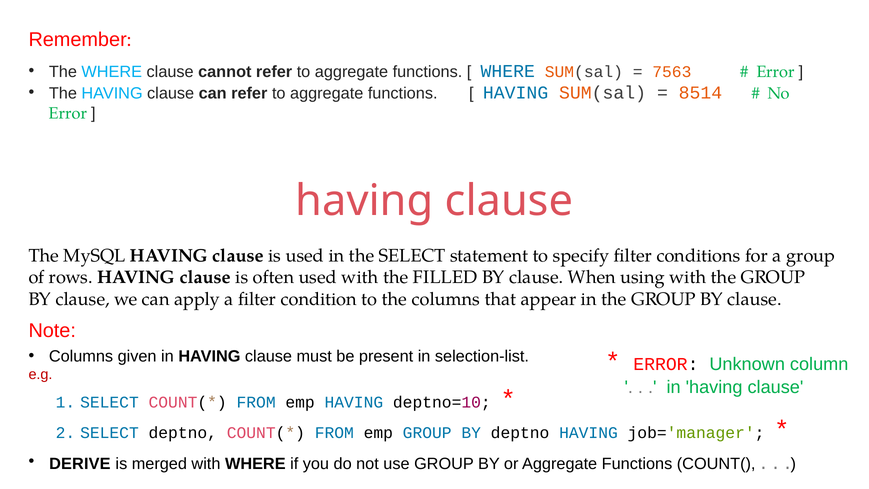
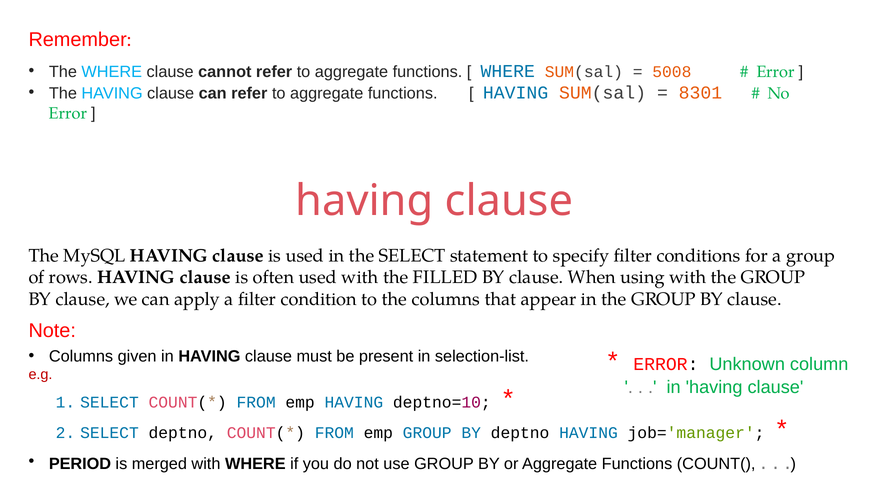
7563: 7563 -> 5008
8514: 8514 -> 8301
DERIVE: DERIVE -> PERIOD
